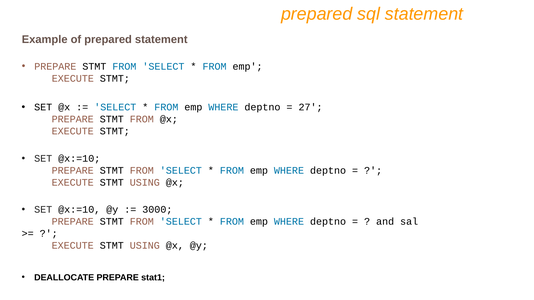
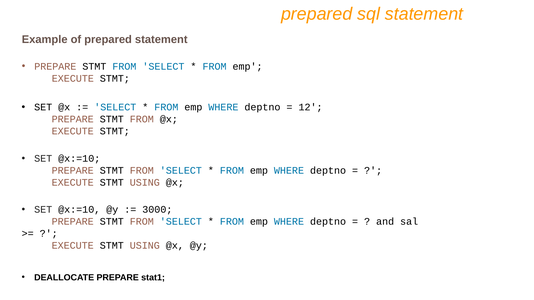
27: 27 -> 12
